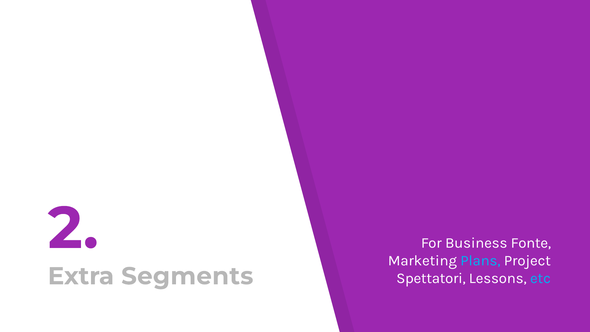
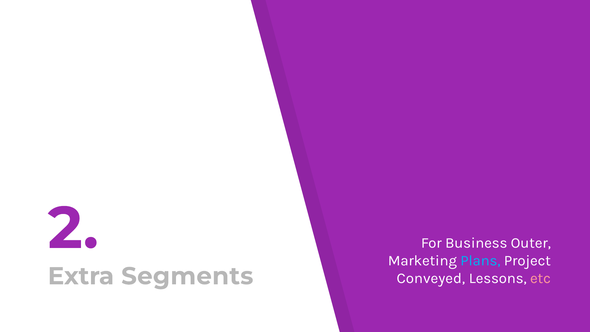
Fonte: Fonte -> Outer
Spettatori: Spettatori -> Conveyed
etc colour: light blue -> pink
